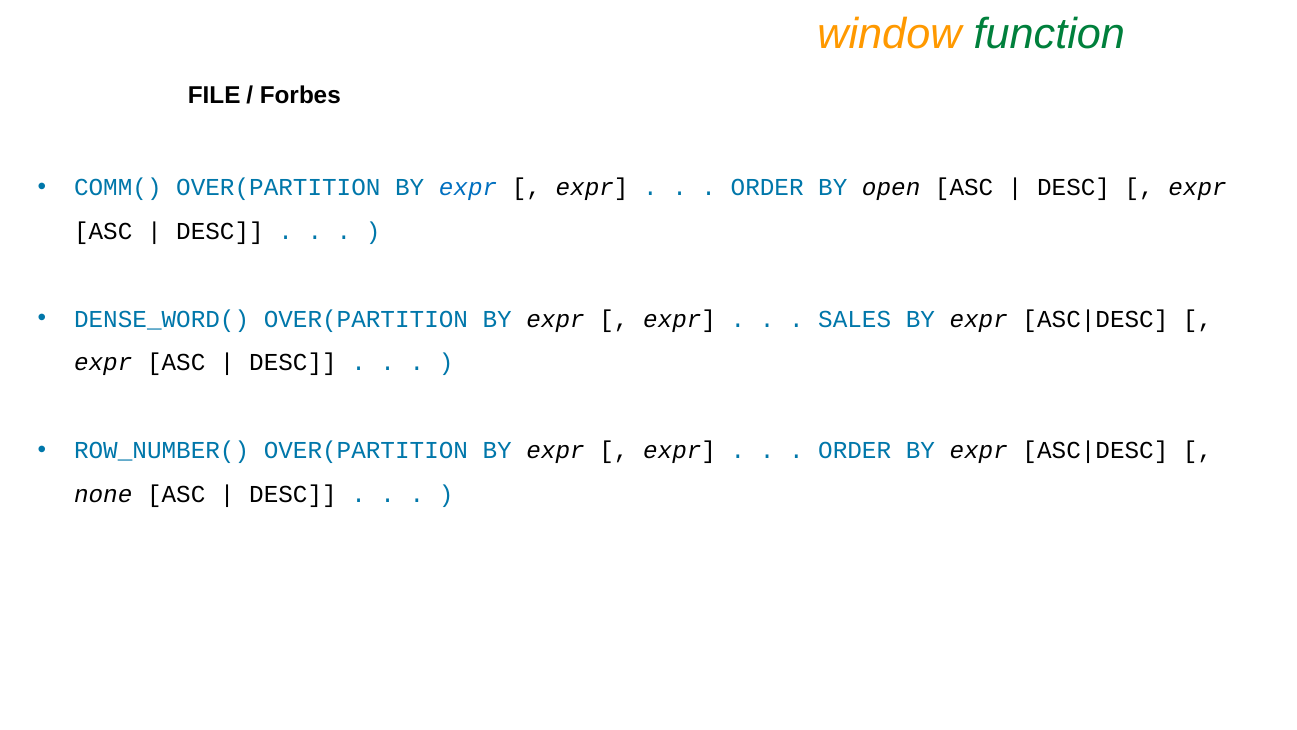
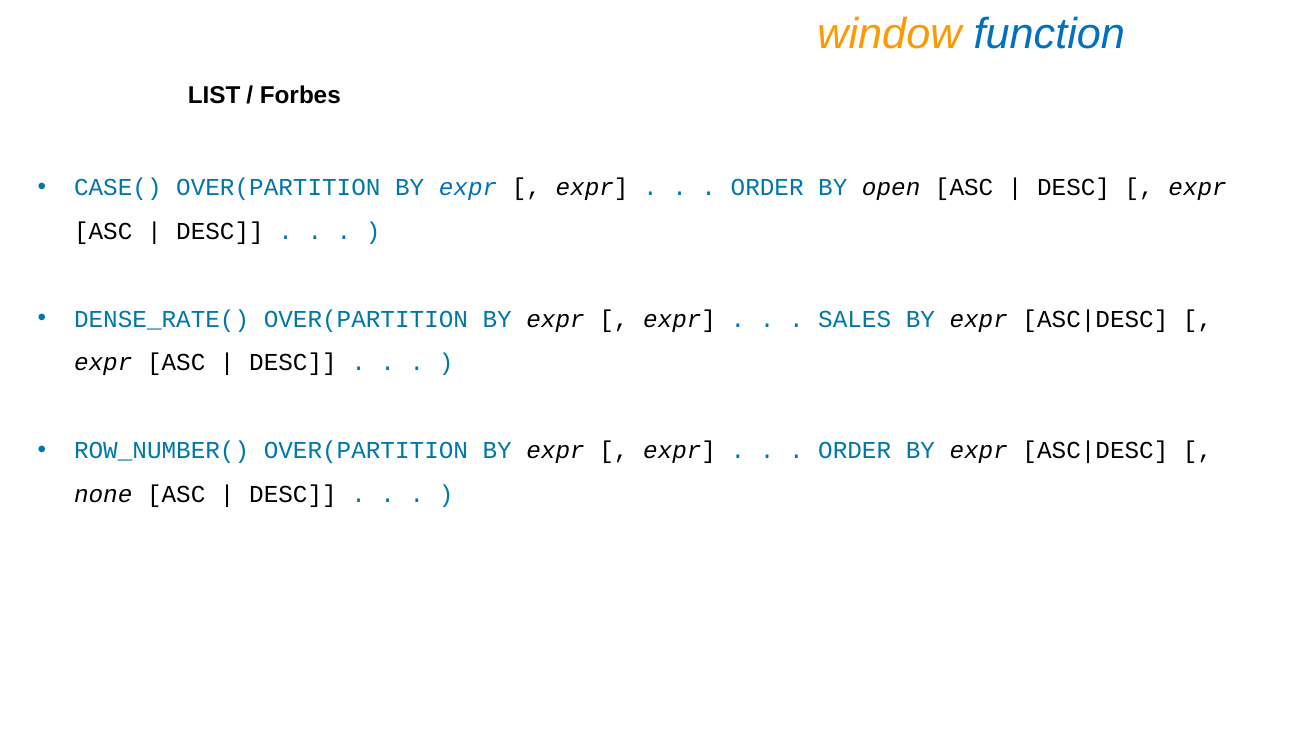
function colour: green -> blue
FILE: FILE -> LIST
COMM(: COMM( -> CASE(
DENSE_WORD(: DENSE_WORD( -> DENSE_RATE(
